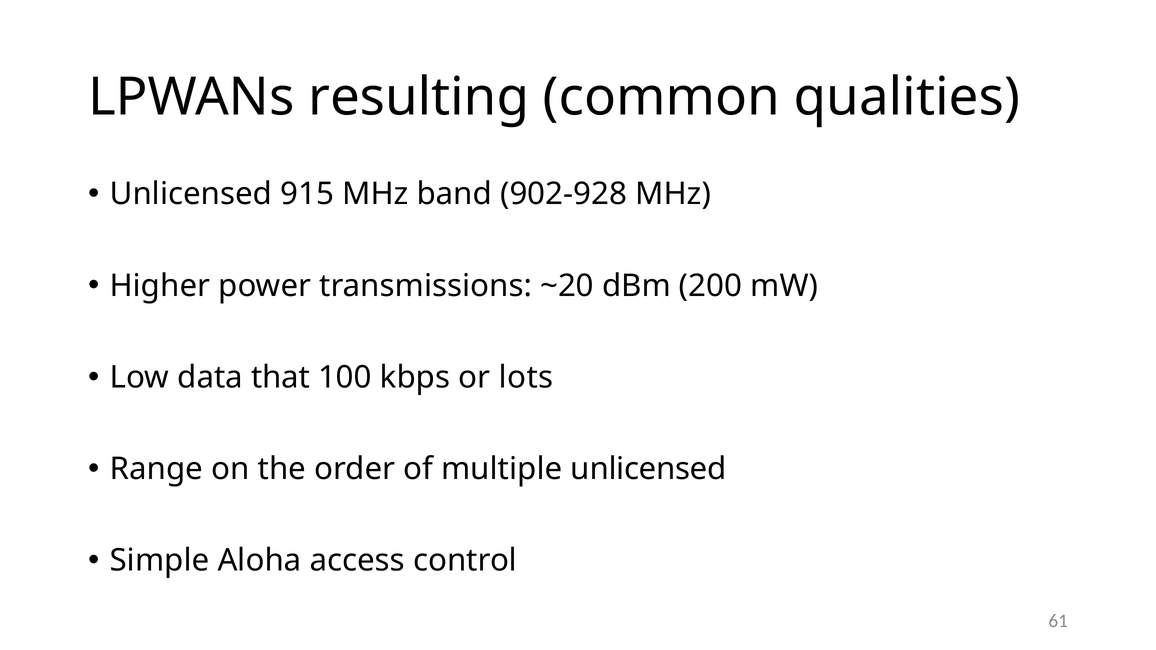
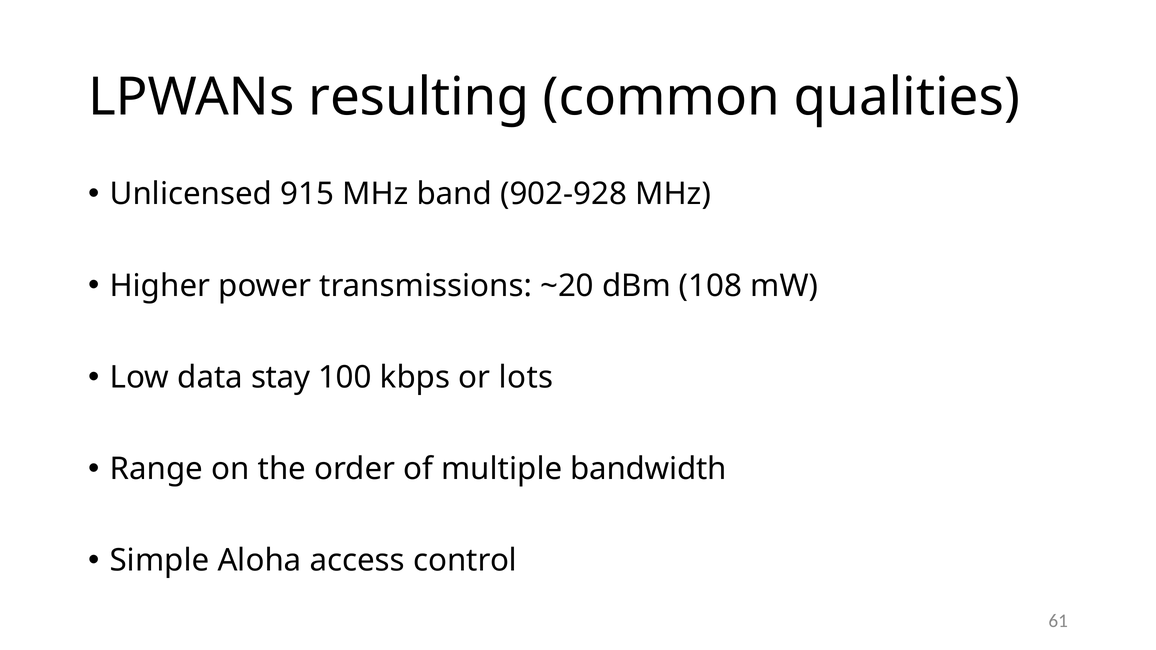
200: 200 -> 108
that: that -> stay
multiple unlicensed: unlicensed -> bandwidth
